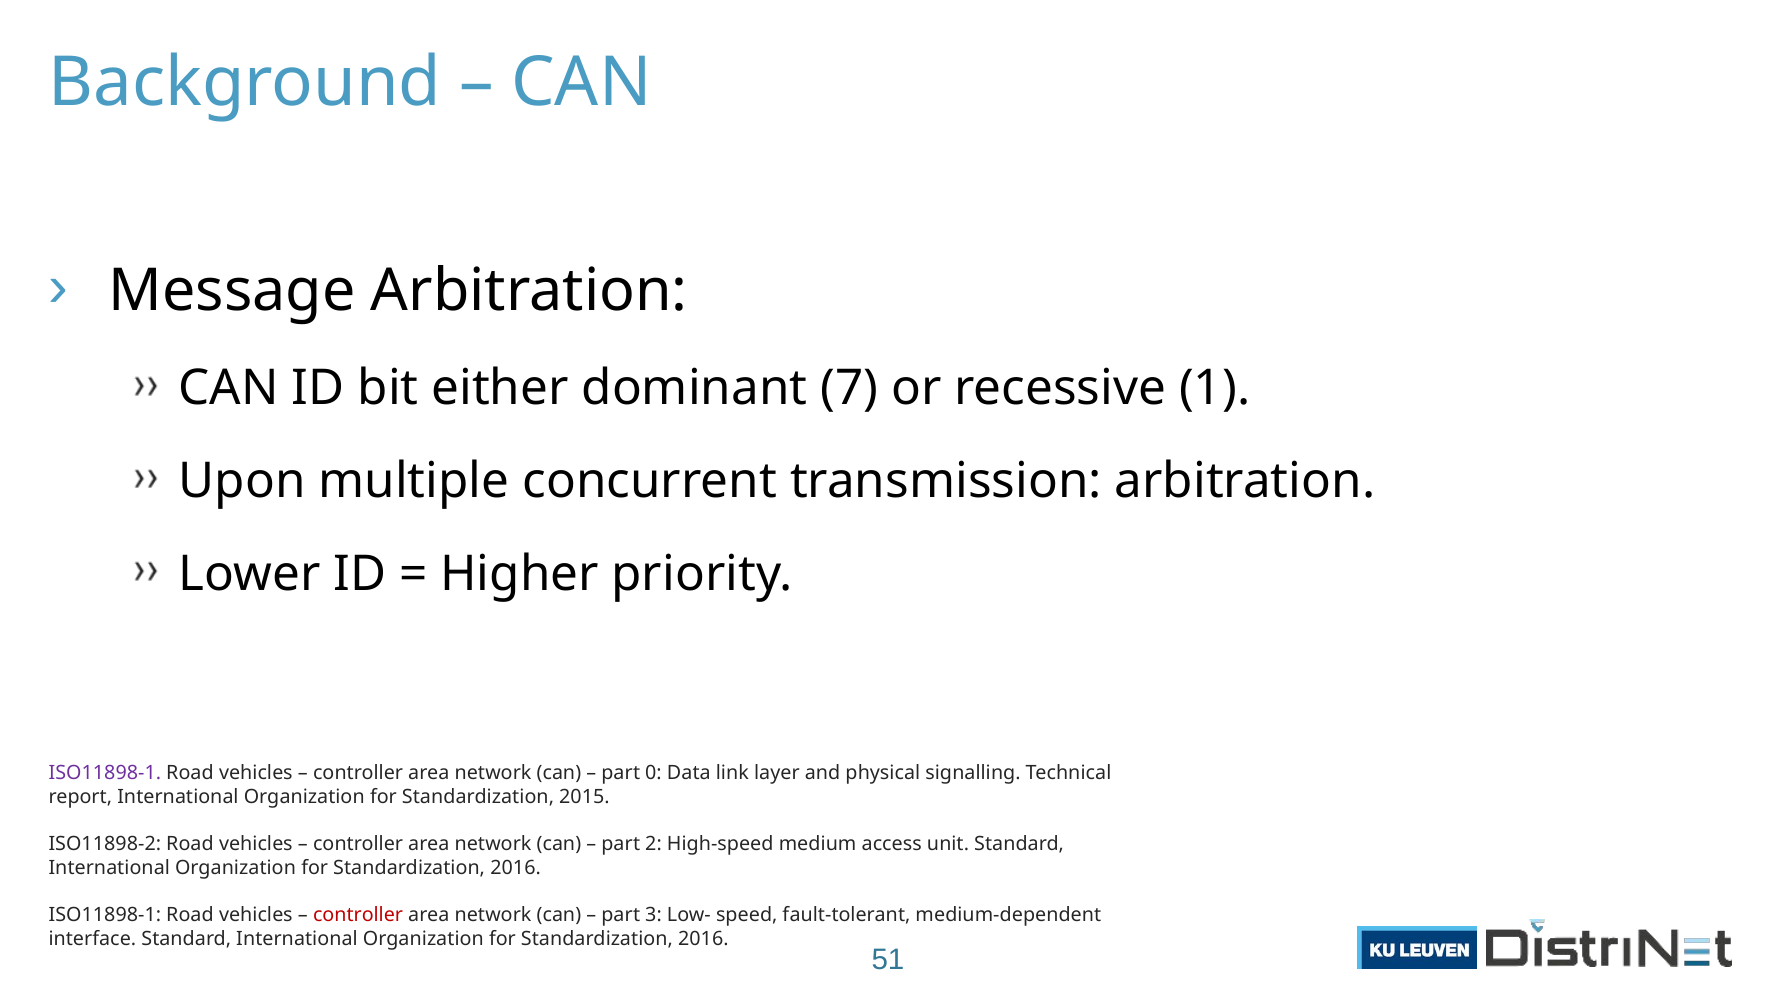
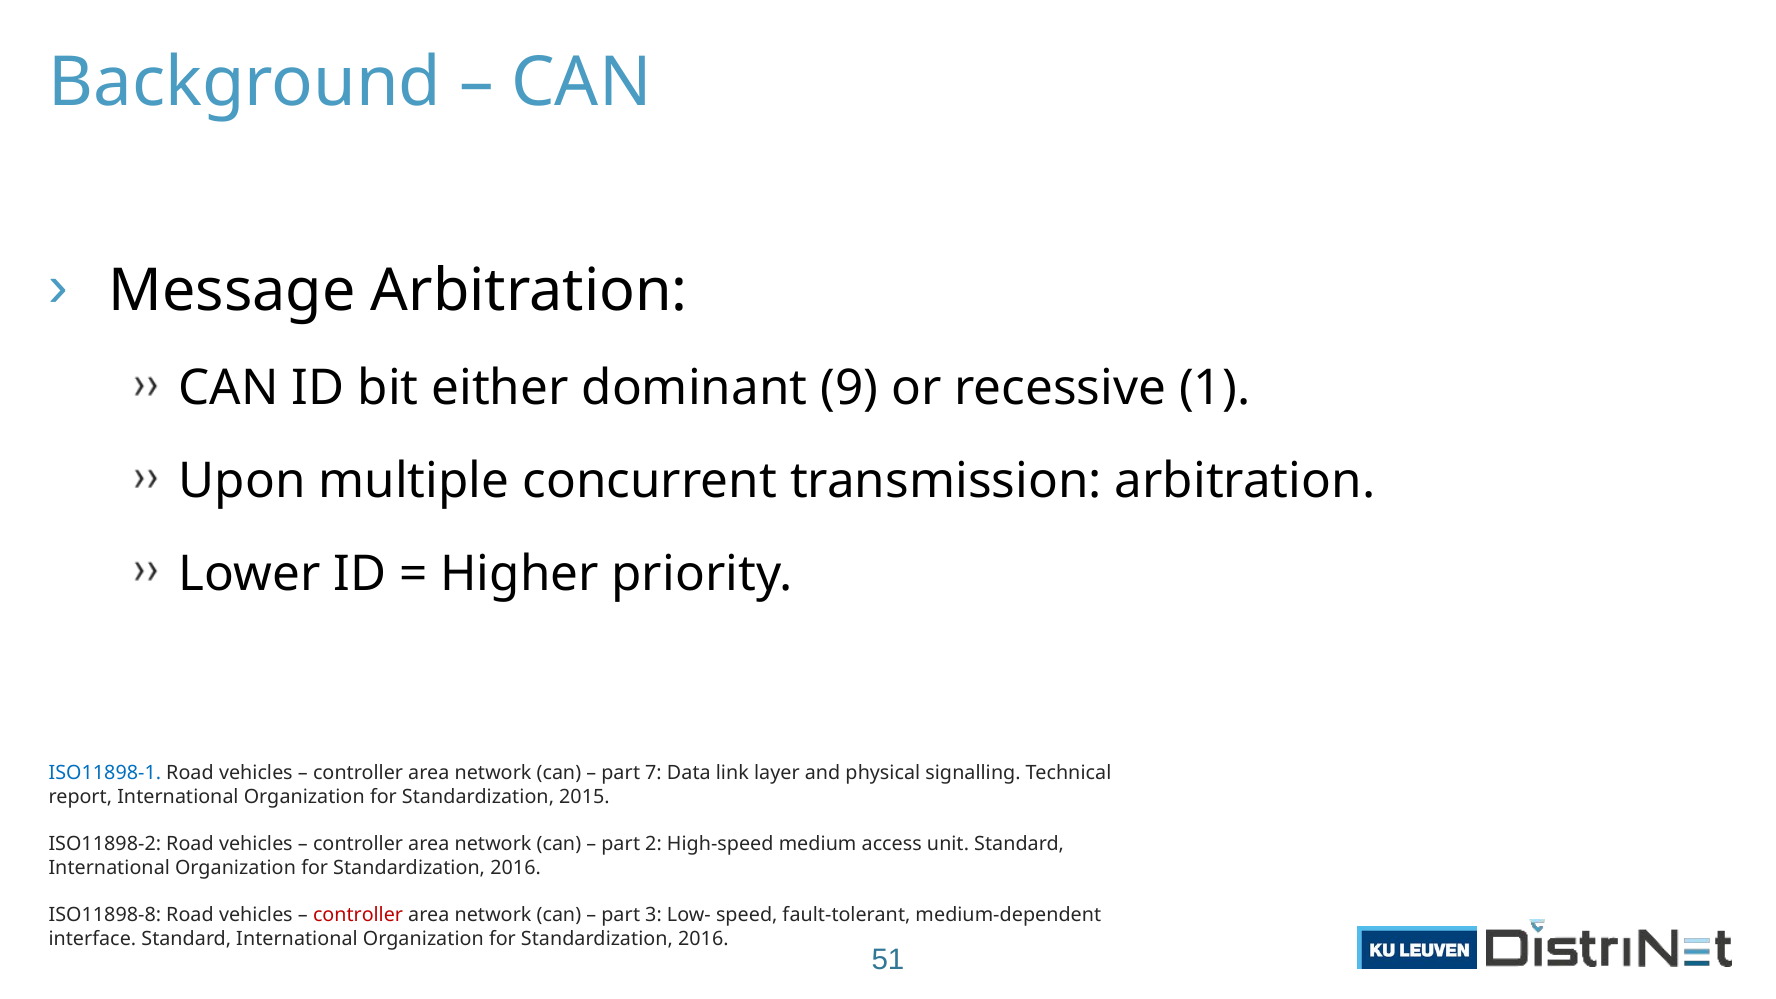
7: 7 -> 9
ISO11898-1 at (105, 773) colour: purple -> blue
0: 0 -> 7
ISO11898-1 at (105, 915): ISO11898-1 -> ISO11898-8
